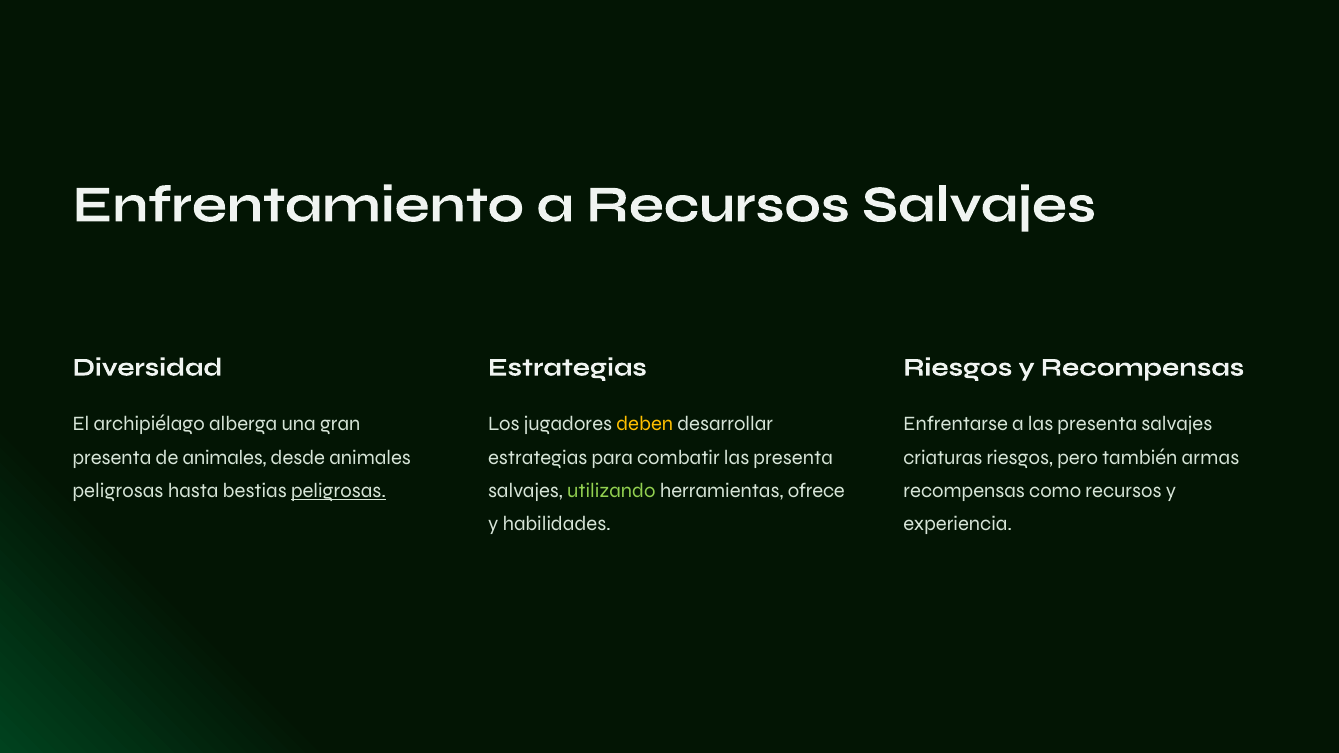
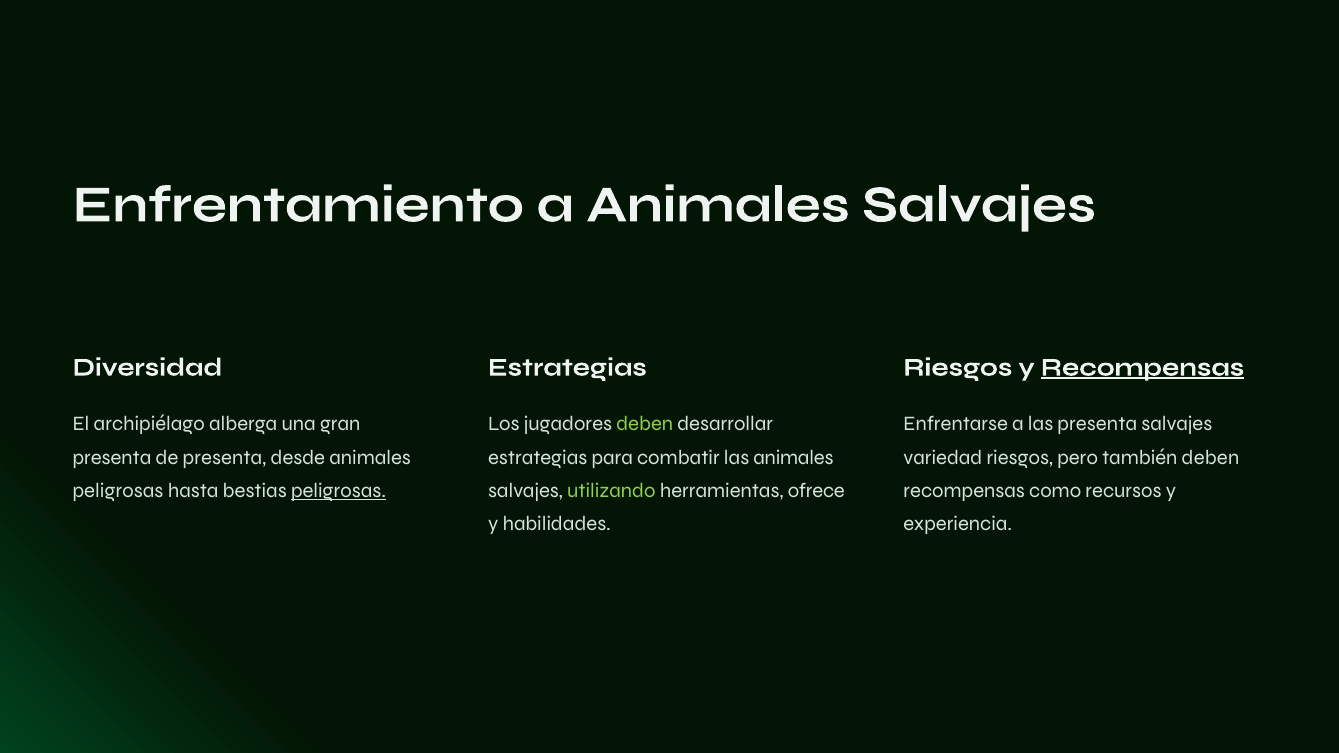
a Recursos: Recursos -> Animales
Recompensas at (1143, 367) underline: none -> present
deben at (645, 424) colour: yellow -> light green
de animales: animales -> presenta
combatir las presenta: presenta -> animales
criaturas: criaturas -> variedad
también armas: armas -> deben
